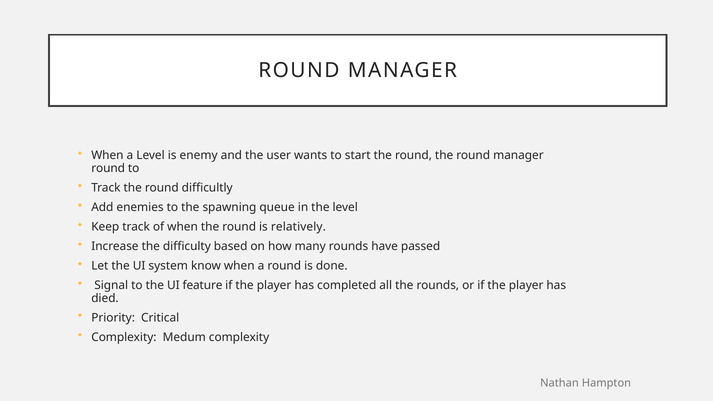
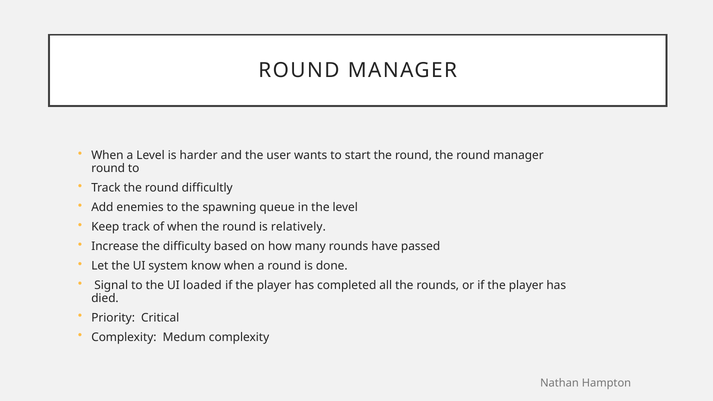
enemy: enemy -> harder
feature: feature -> loaded
